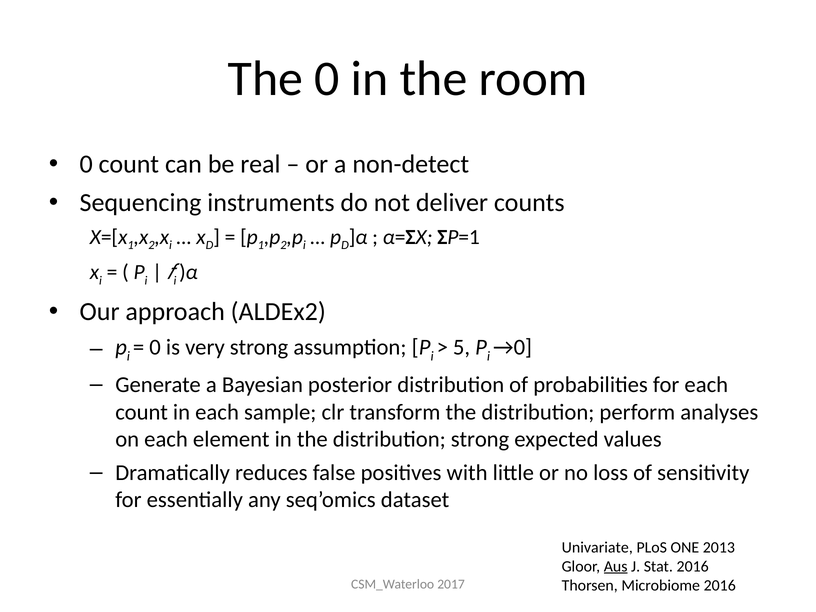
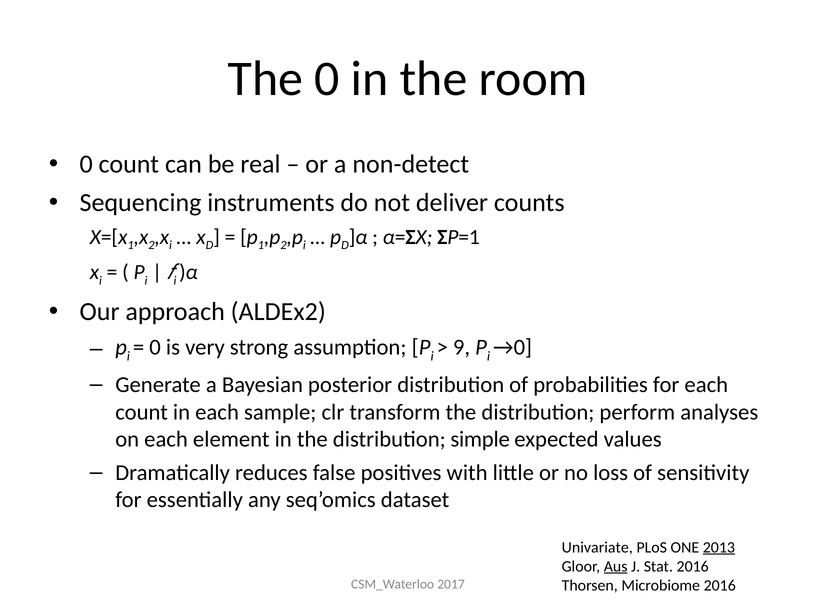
5: 5 -> 9
distribution strong: strong -> simple
2013 underline: none -> present
